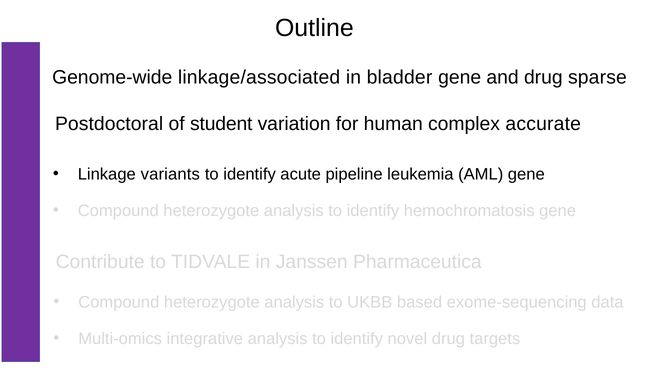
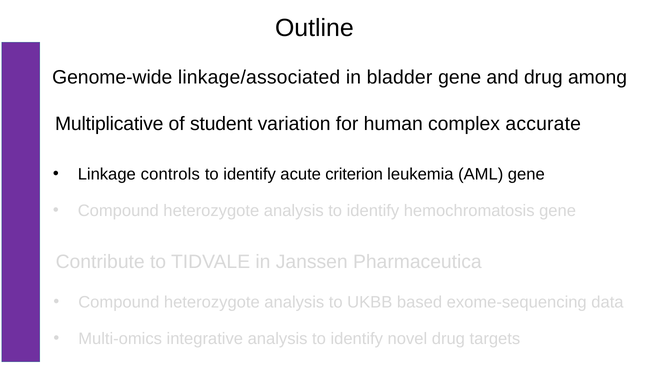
sparse: sparse -> among
Postdoctoral: Postdoctoral -> Multiplicative
variants: variants -> controls
pipeline: pipeline -> criterion
